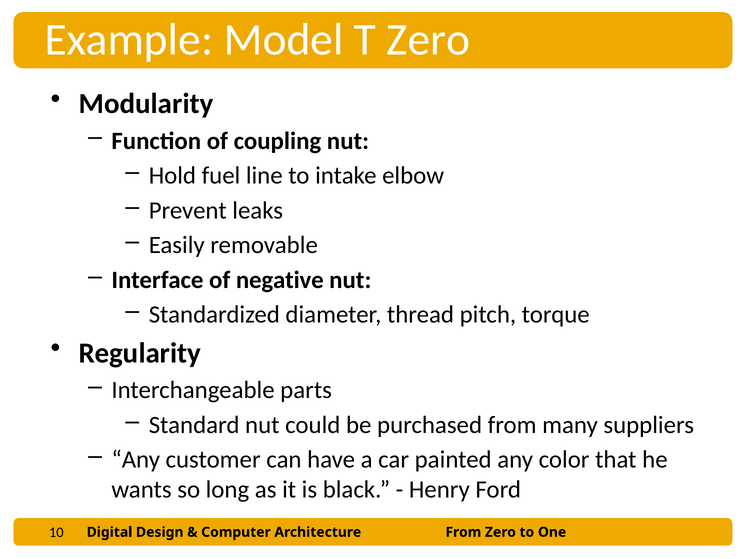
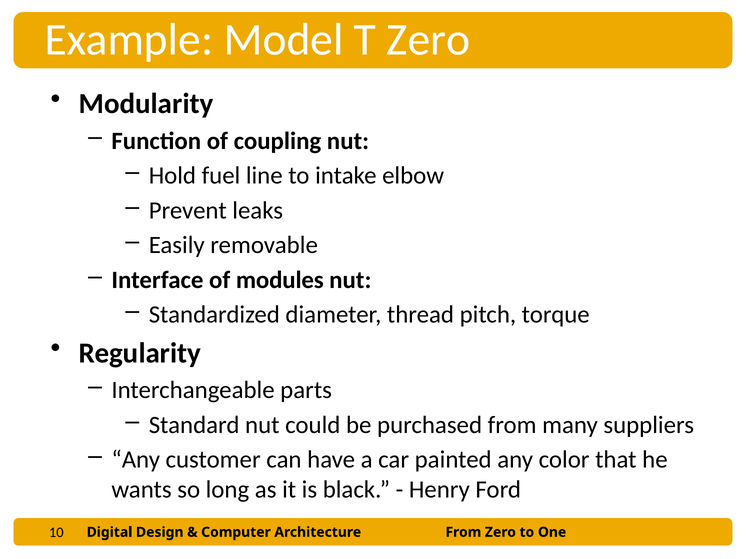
negative: negative -> modules
